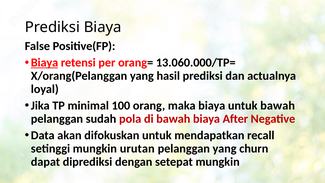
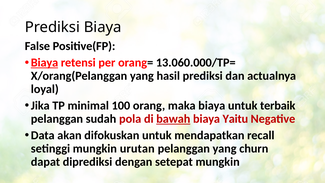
untuk bawah: bawah -> terbaik
bawah at (173, 119) underline: none -> present
After: After -> Yaitu
